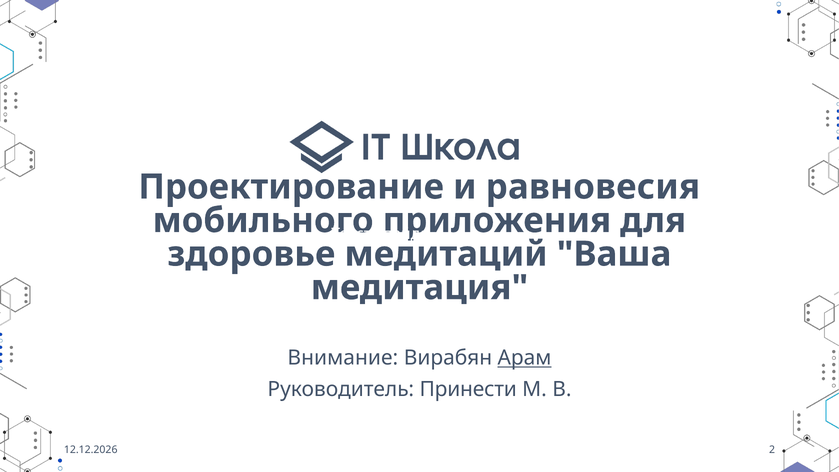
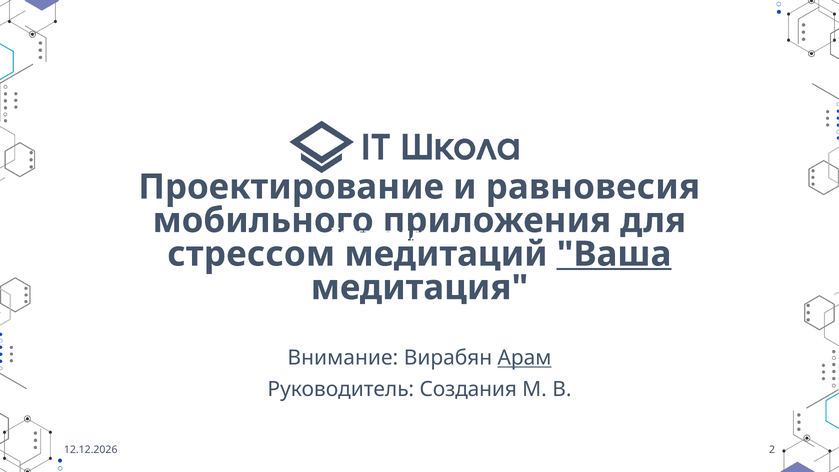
здоровье: здоровье -> стрессом
Ваша underline: none -> present
Принести: Принести -> Создания
